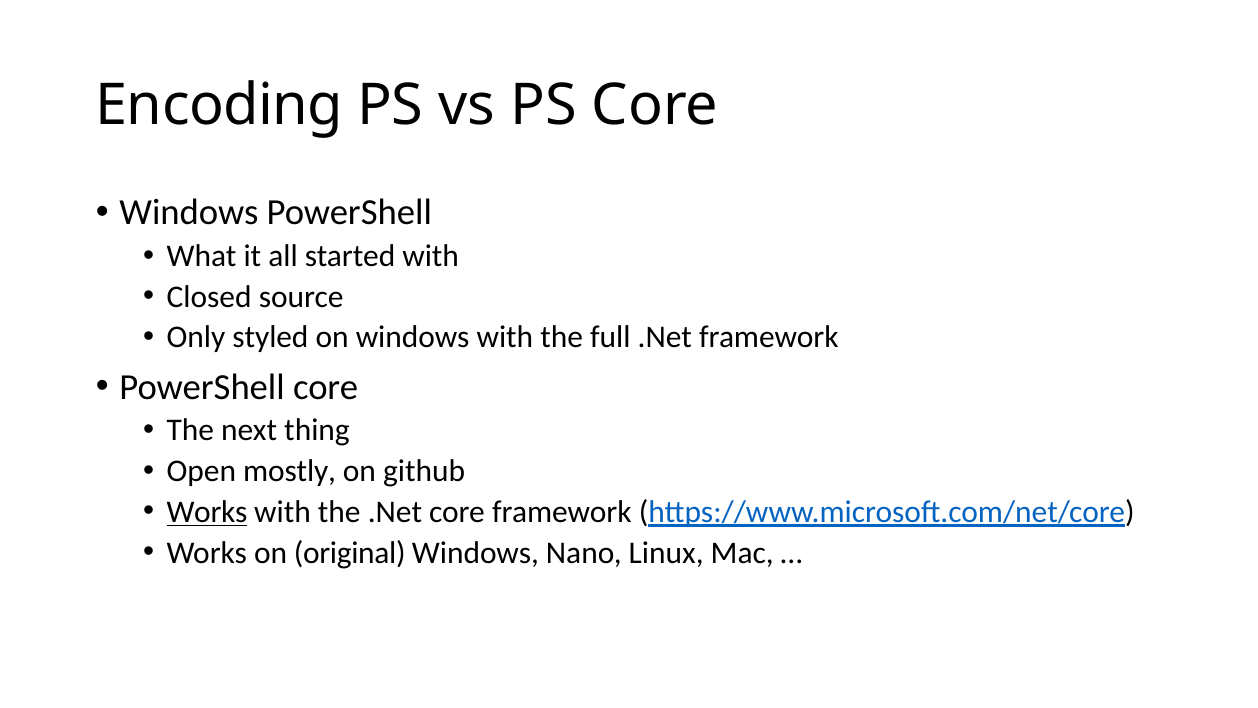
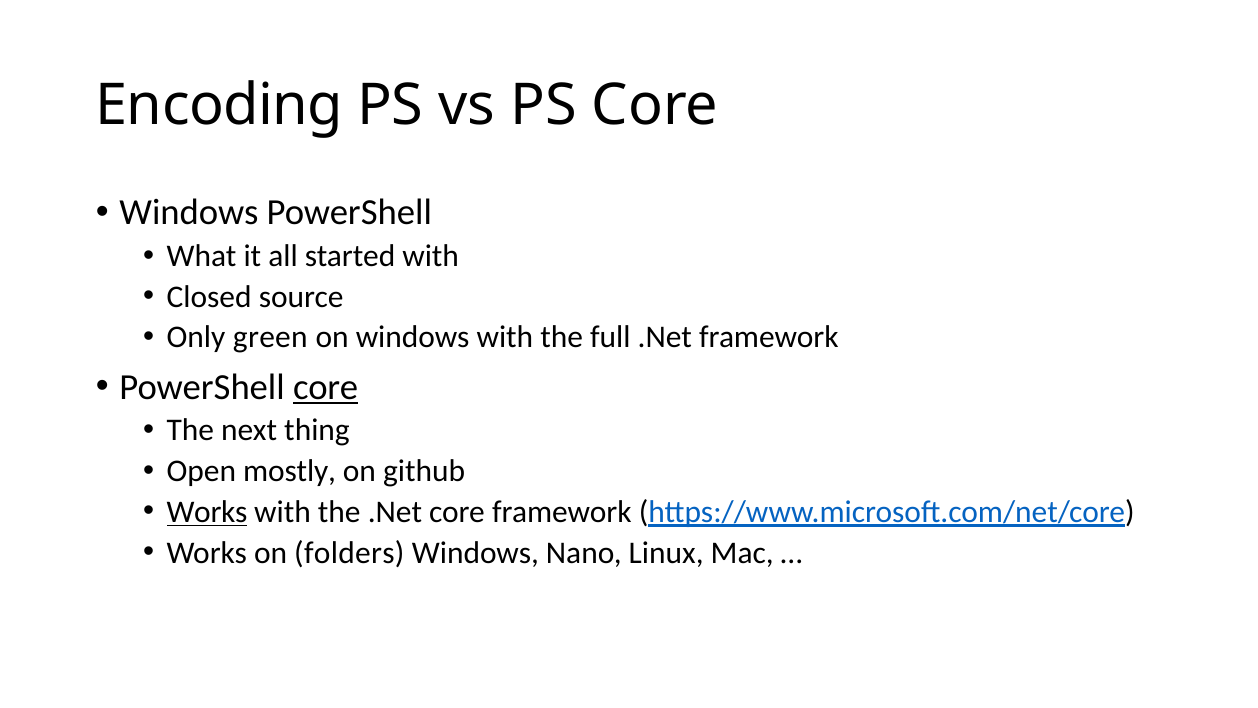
styled: styled -> green
core at (326, 387) underline: none -> present
original: original -> folders
